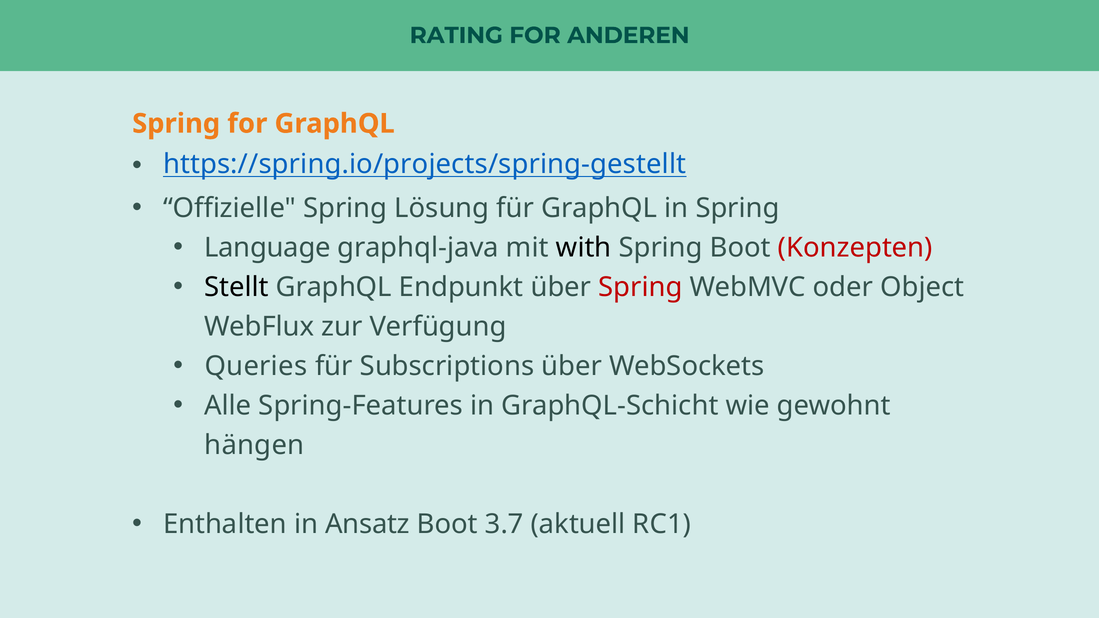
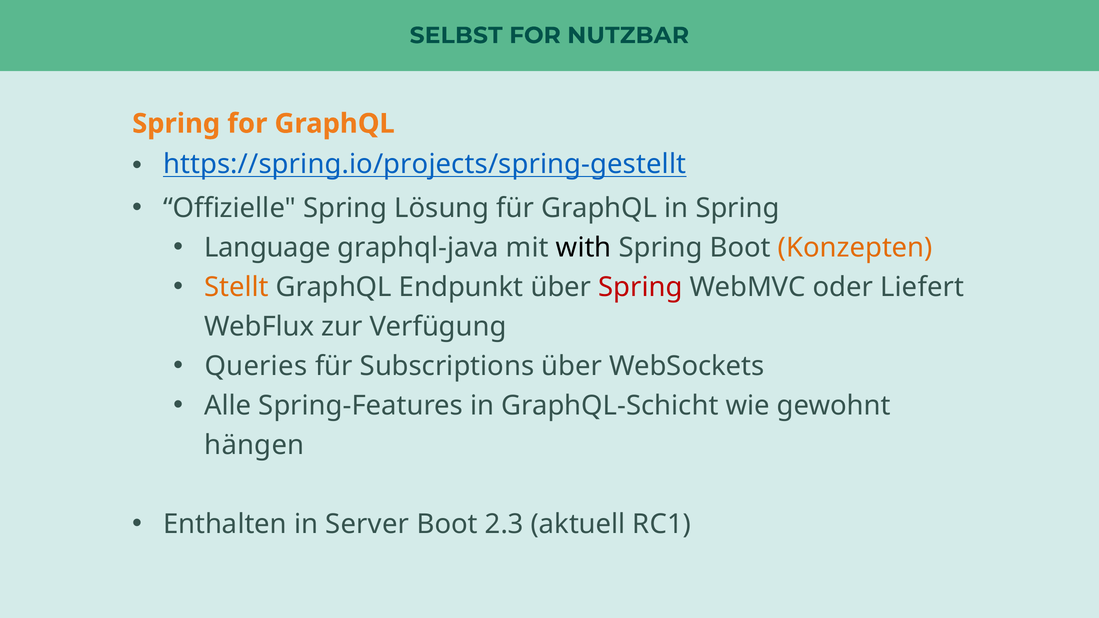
RATING: RATING -> SELBST
ANDEREN: ANDEREN -> NUTZBAR
Konzepten colour: red -> orange
Stellt colour: black -> orange
Object: Object -> Liefert
Ansatz: Ansatz -> Server
3.7: 3.7 -> 2.3
